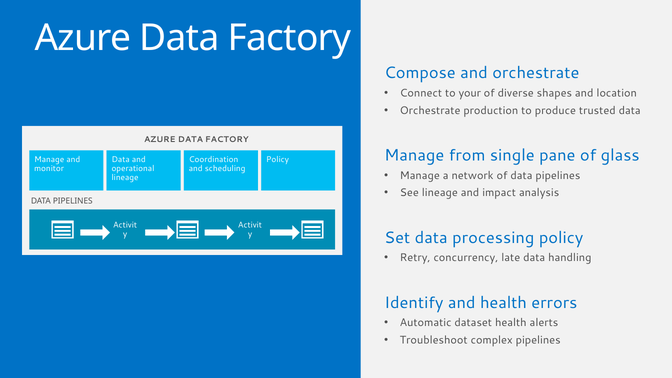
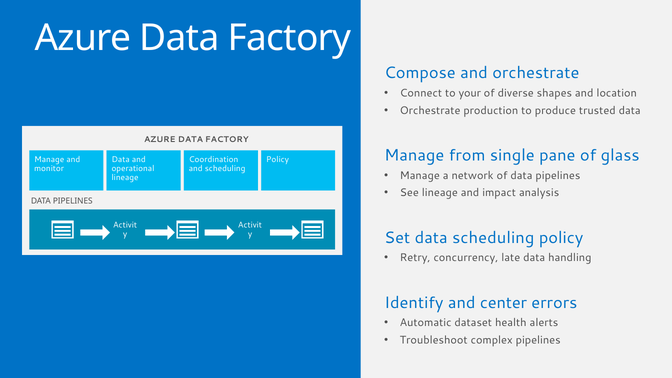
data processing: processing -> scheduling
and health: health -> center
